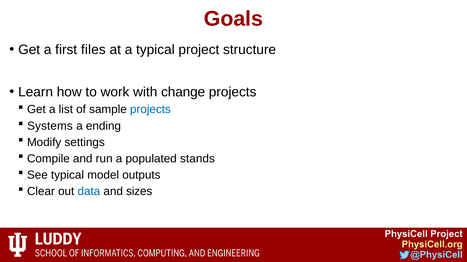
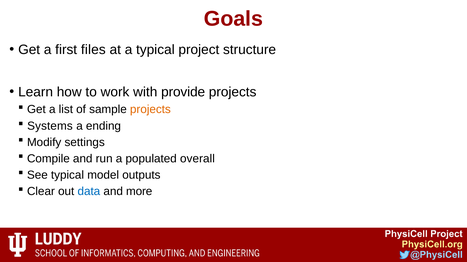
change: change -> provide
projects at (150, 110) colour: blue -> orange
stands: stands -> overall
sizes: sizes -> more
